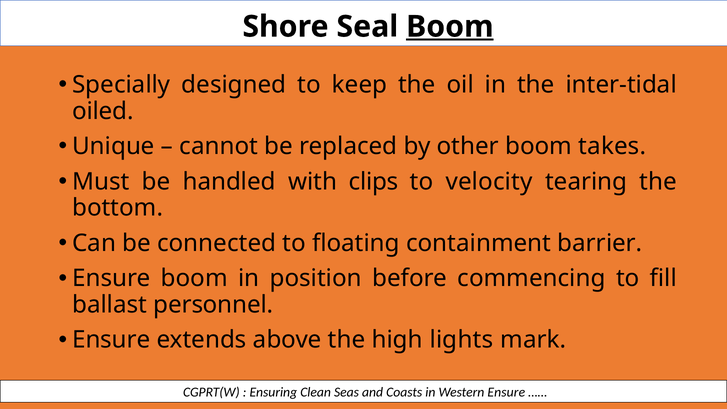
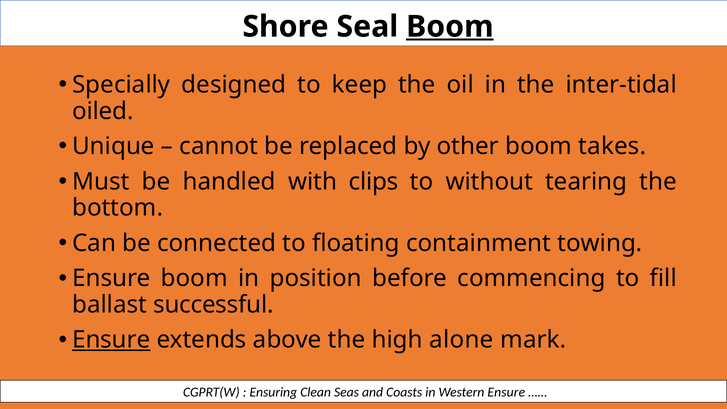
velocity: velocity -> without
barrier: barrier -> towing
personnel: personnel -> successful
Ensure at (111, 340) underline: none -> present
lights: lights -> alone
